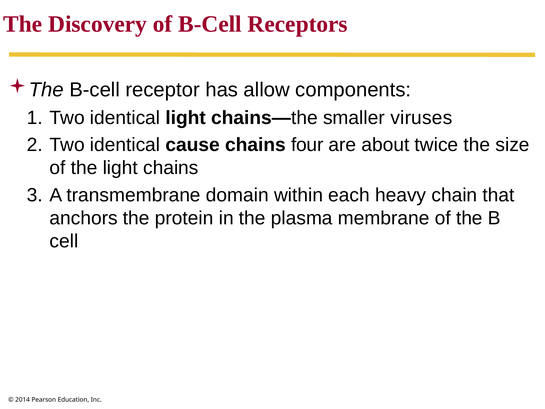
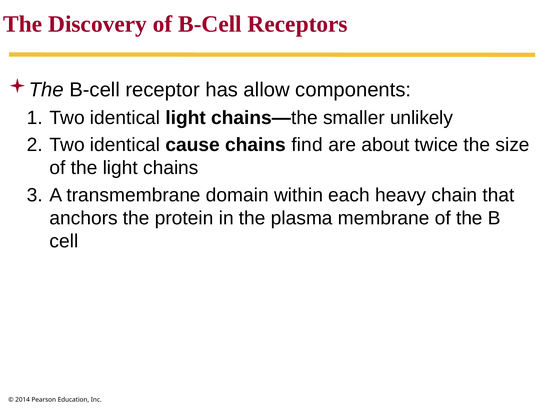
viruses: viruses -> unlikely
four: four -> find
